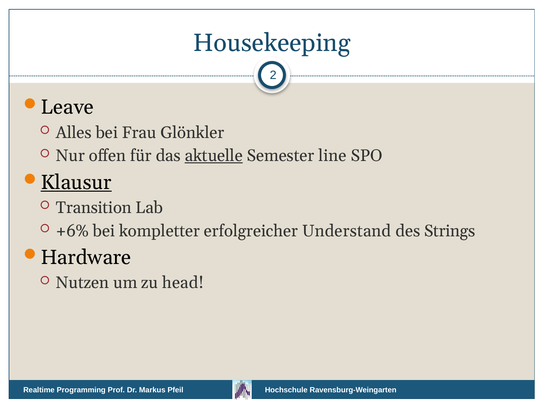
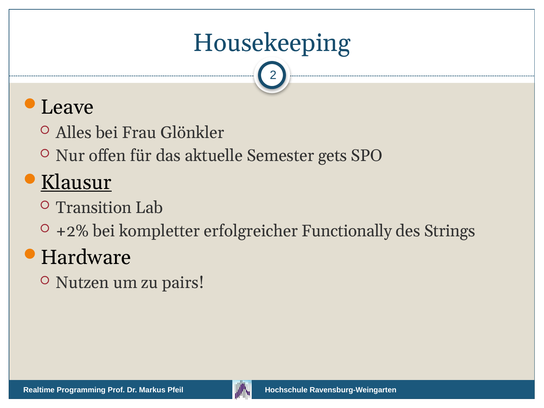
aktuelle underline: present -> none
line: line -> gets
+6%: +6% -> +2%
Understand: Understand -> Functionally
head: head -> pairs
